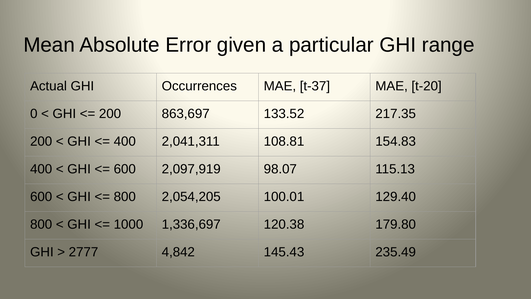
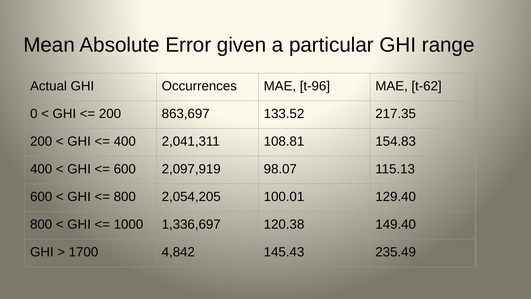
t-37: t-37 -> t-96
t-20: t-20 -> t-62
179.80: 179.80 -> 149.40
2777: 2777 -> 1700
